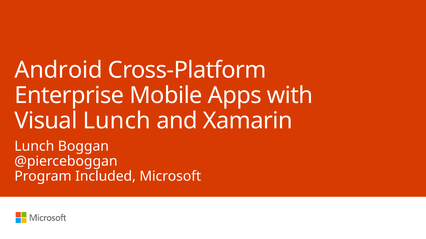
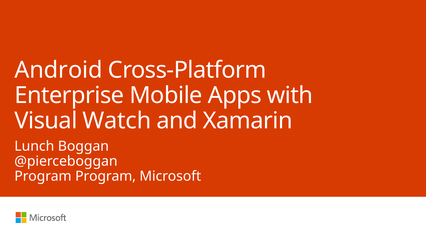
Visual Lunch: Lunch -> Watch
Program Included: Included -> Program
